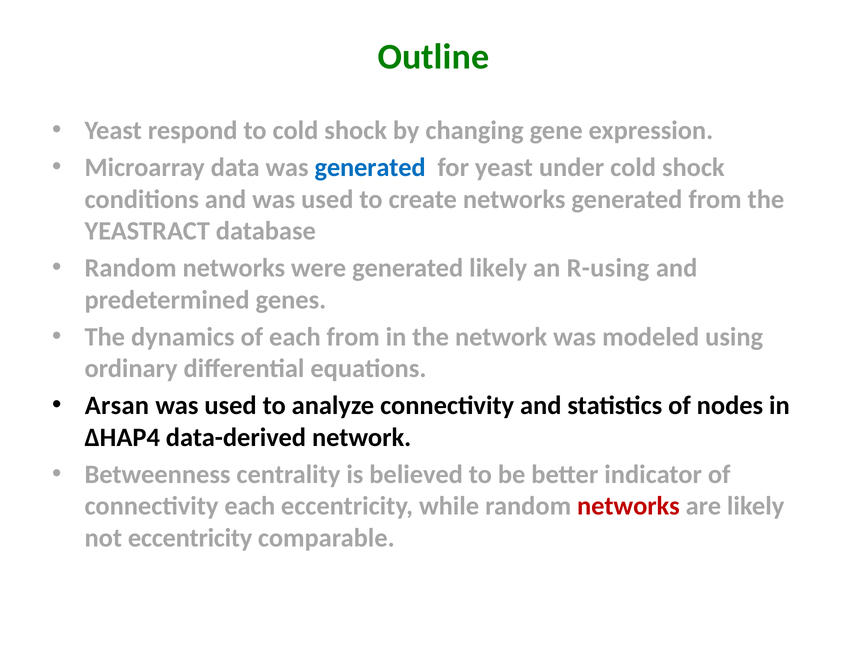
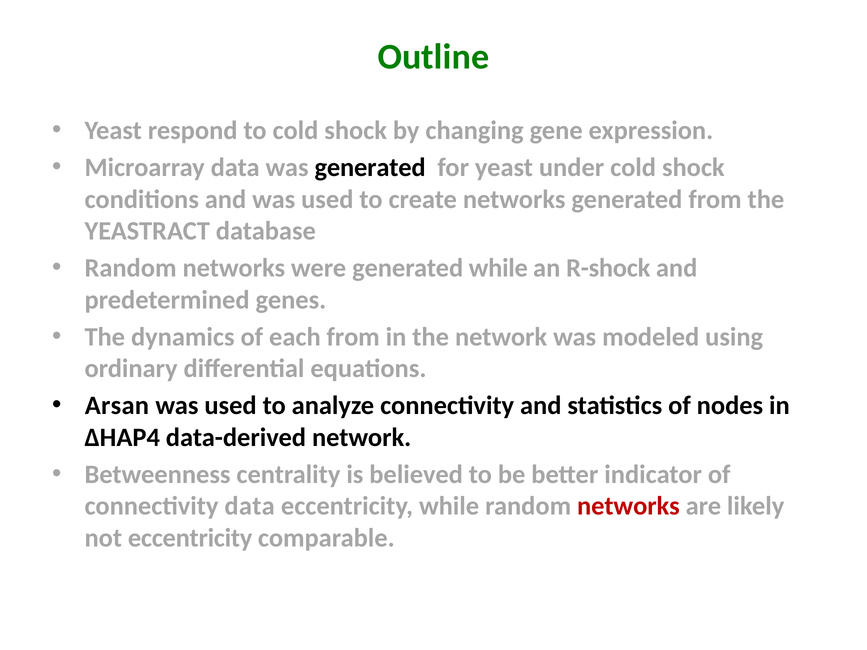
generated at (370, 168) colour: blue -> black
generated likely: likely -> while
R-using: R-using -> R-shock
connectivity each: each -> data
